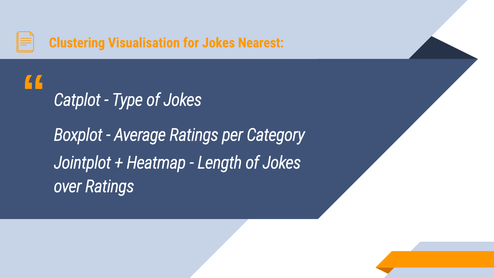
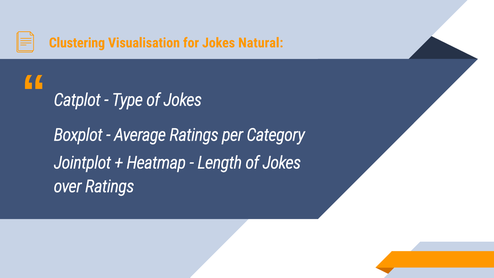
Nearest: Nearest -> Natural
